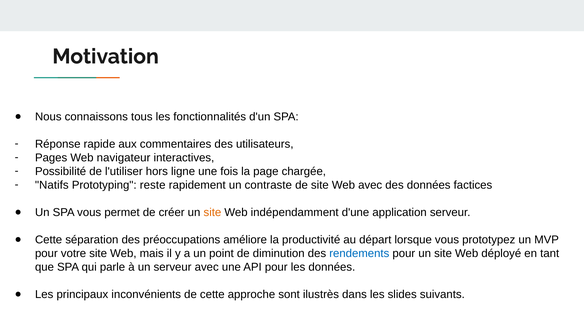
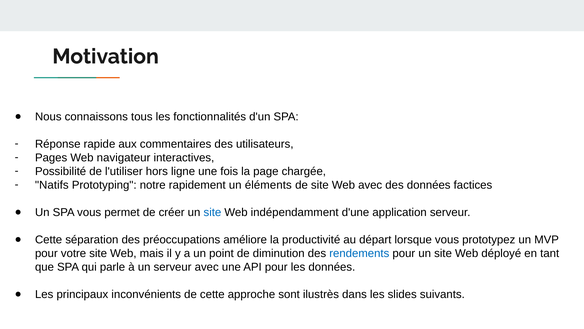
reste: reste -> notre
contraste: contraste -> éléments
site at (212, 212) colour: orange -> blue
